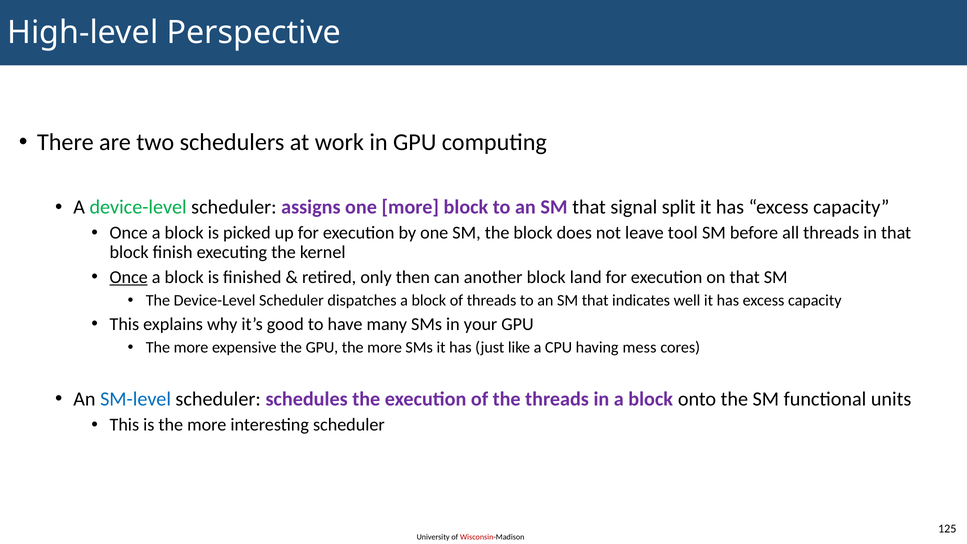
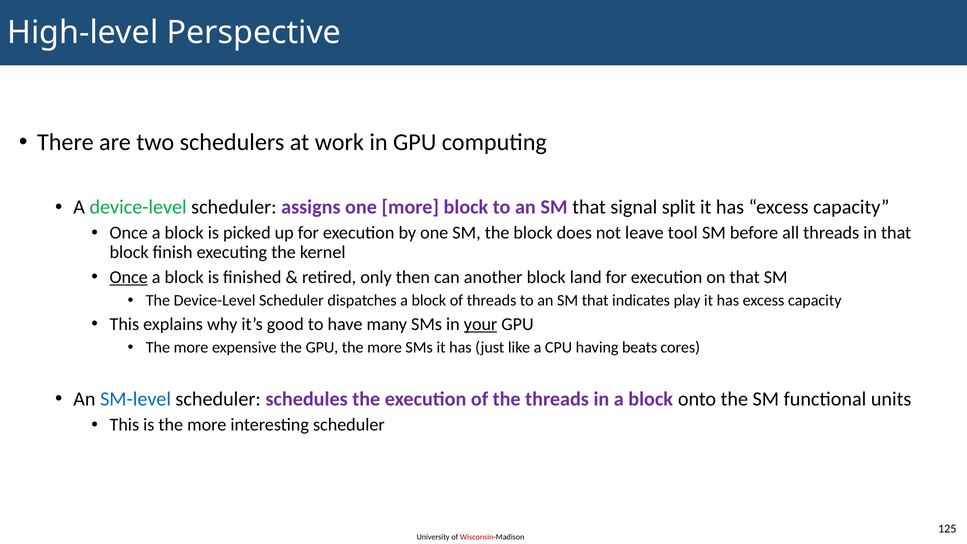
well: well -> play
your underline: none -> present
mess: mess -> beats
